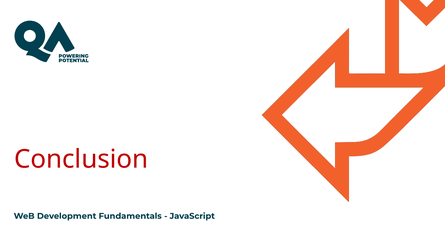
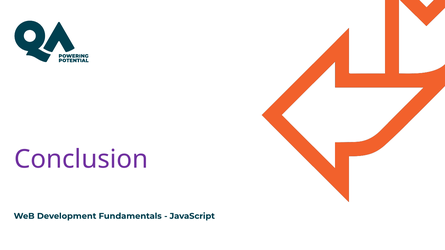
Conclusion colour: red -> purple
